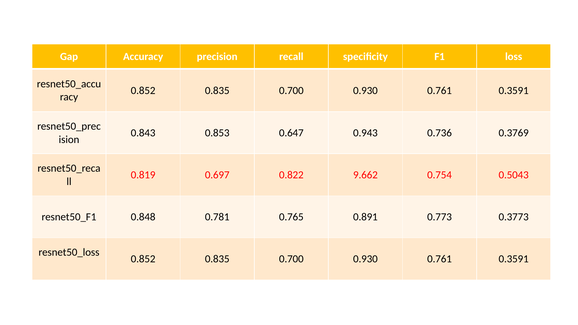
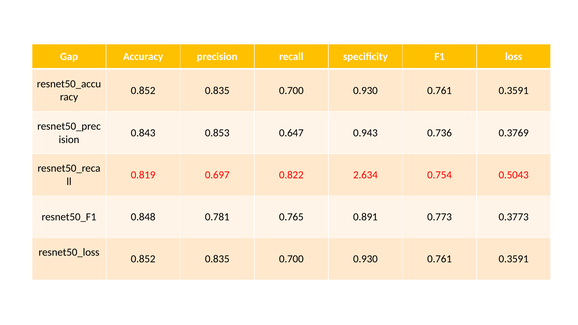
9.662: 9.662 -> 2.634
